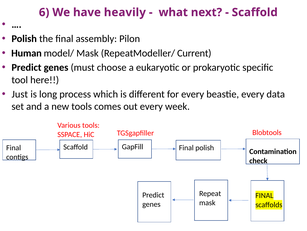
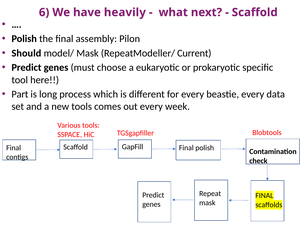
Human: Human -> Should
Just: Just -> Part
